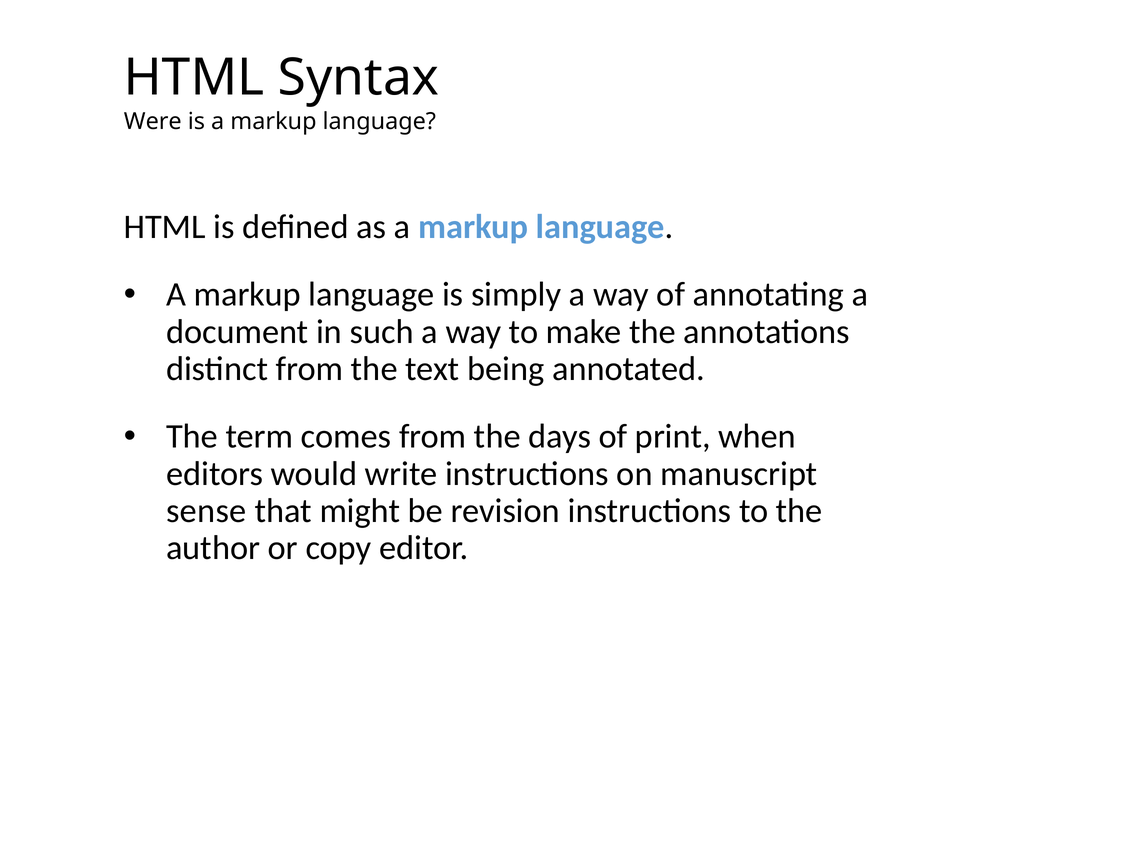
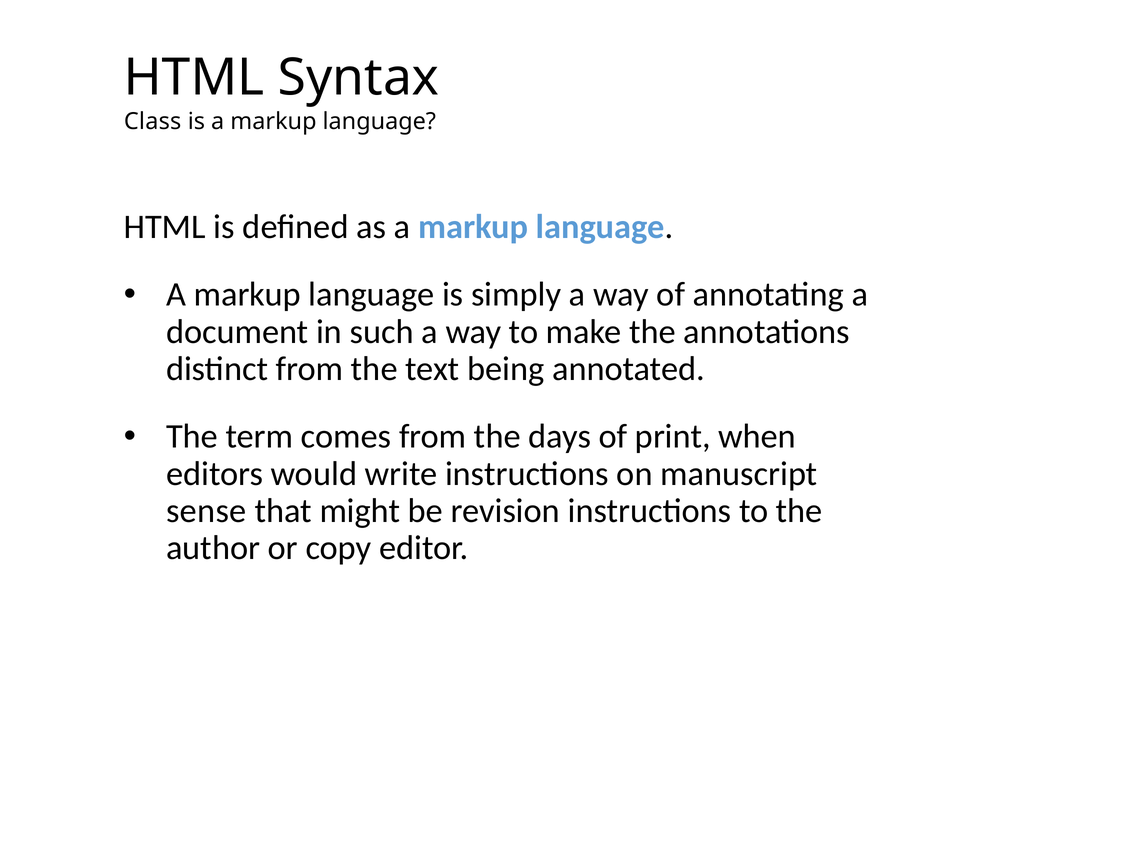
Were: Were -> Class
